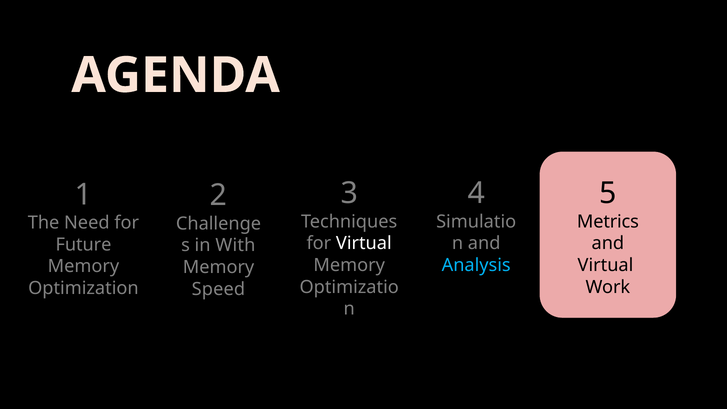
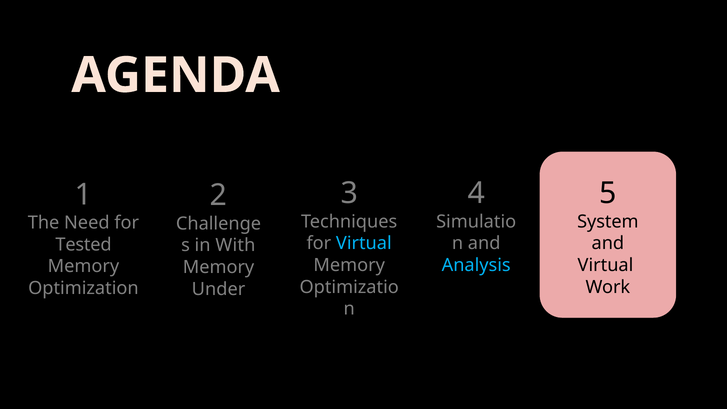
Metrics: Metrics -> System
Virtual at (364, 243) colour: white -> light blue
Future: Future -> Tested
Speed: Speed -> Under
